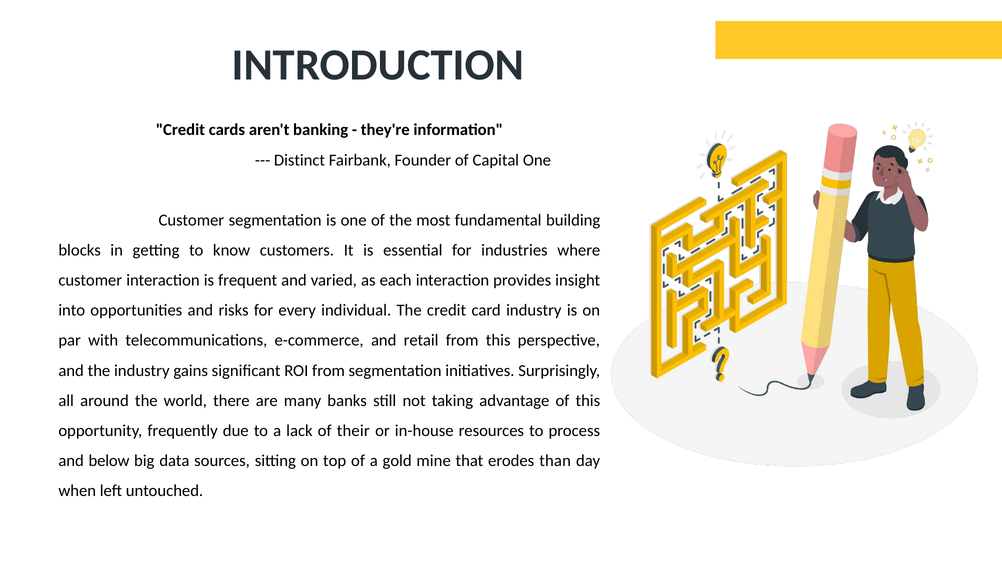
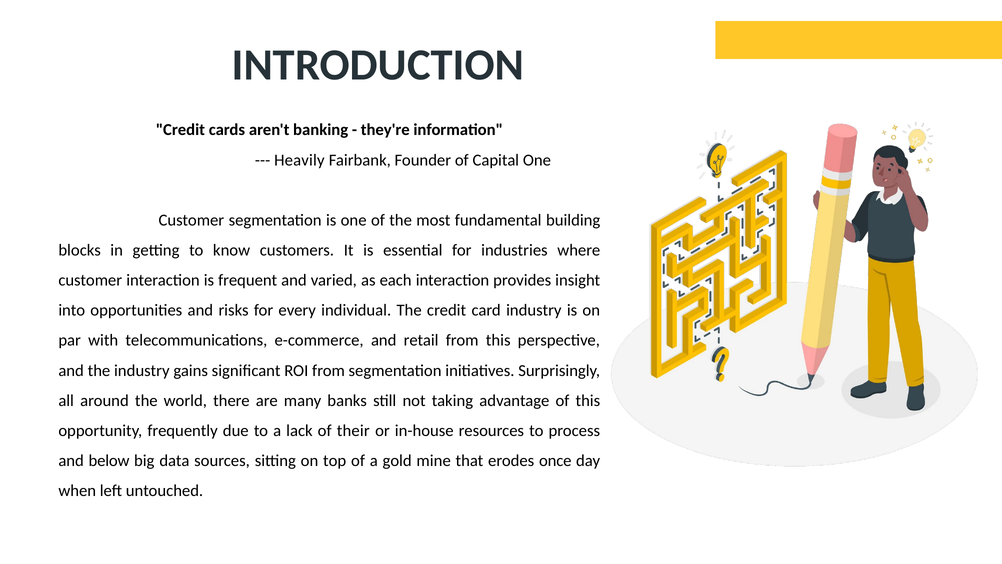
Distinct: Distinct -> Heavily
than: than -> once
